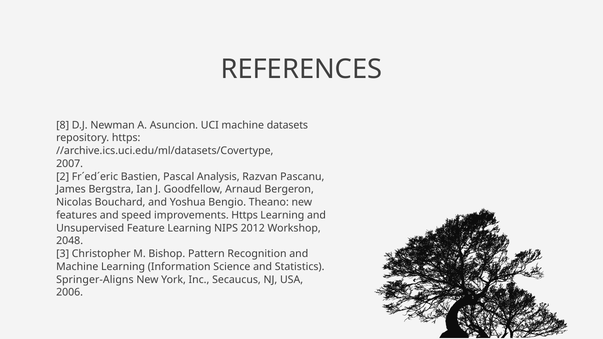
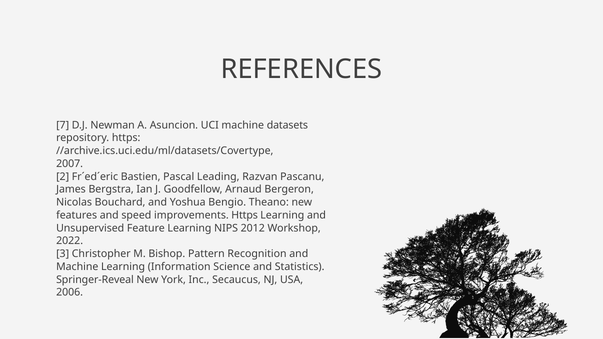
8: 8 -> 7
Analysis: Analysis -> Leading
2048: 2048 -> 2022
Springer-Aligns: Springer-Aligns -> Springer-Reveal
